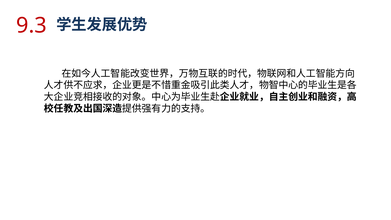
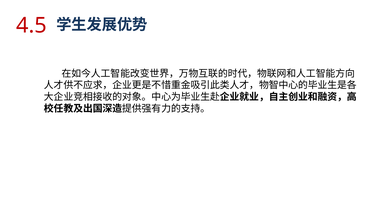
9.3: 9.3 -> 4.5
